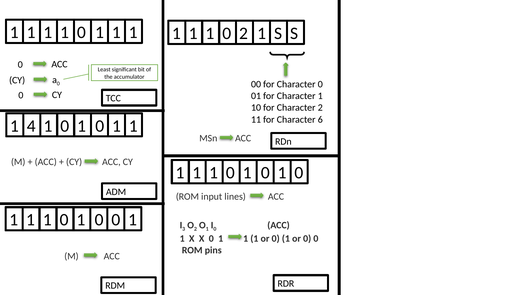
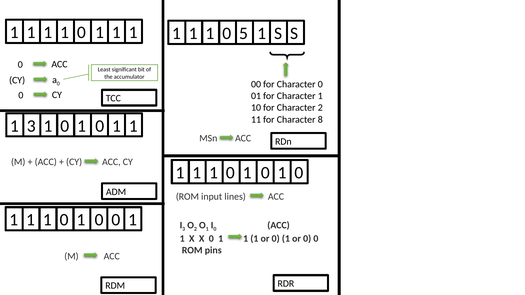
0 2: 2 -> 5
6: 6 -> 8
1 4: 4 -> 3
